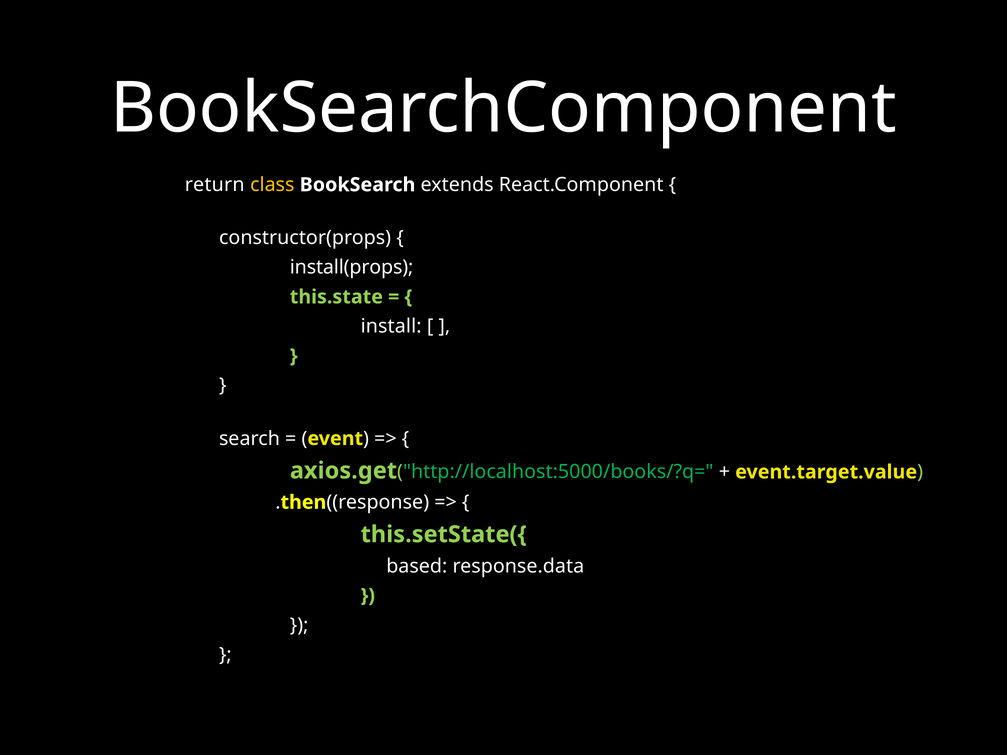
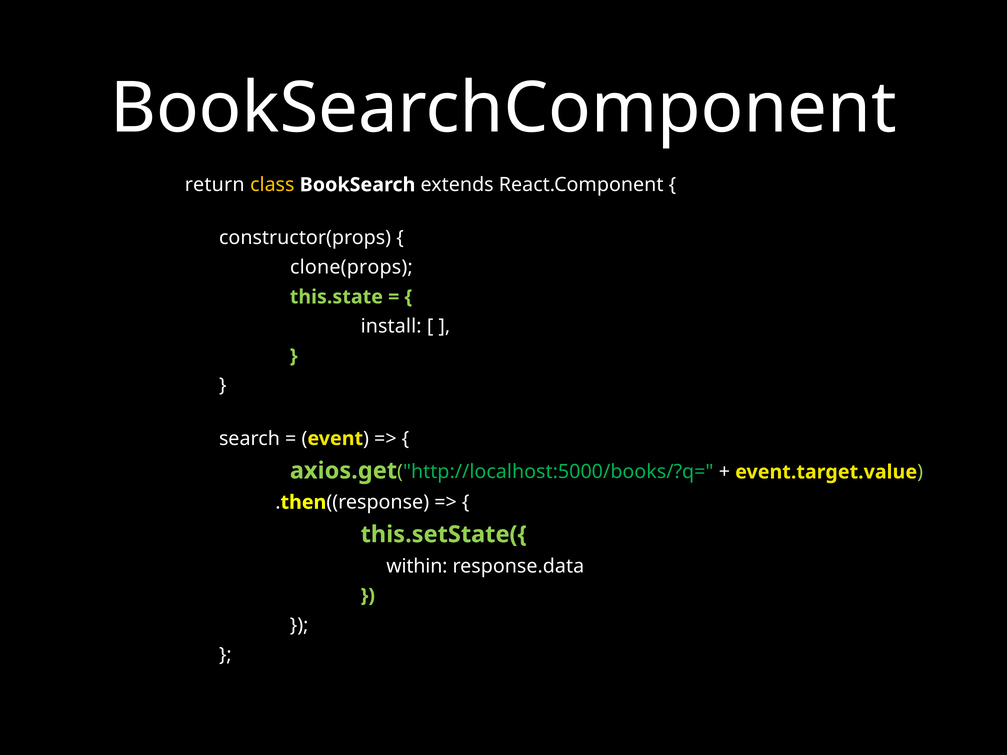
install(props: install(props -> clone(props
based: based -> within
